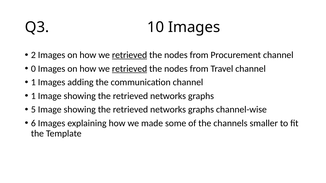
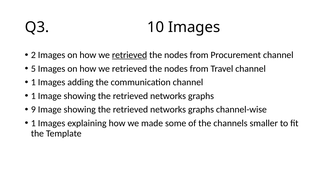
0: 0 -> 5
retrieved at (130, 69) underline: present -> none
5: 5 -> 9
6 at (33, 123): 6 -> 1
